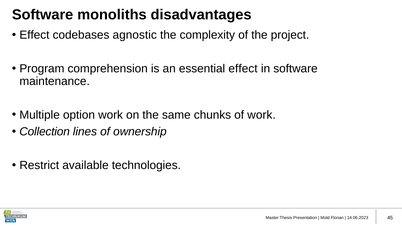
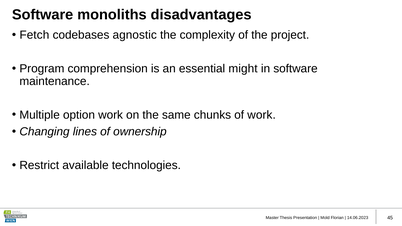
Effect at (34, 35): Effect -> Fetch
essential effect: effect -> might
Collection: Collection -> Changing
